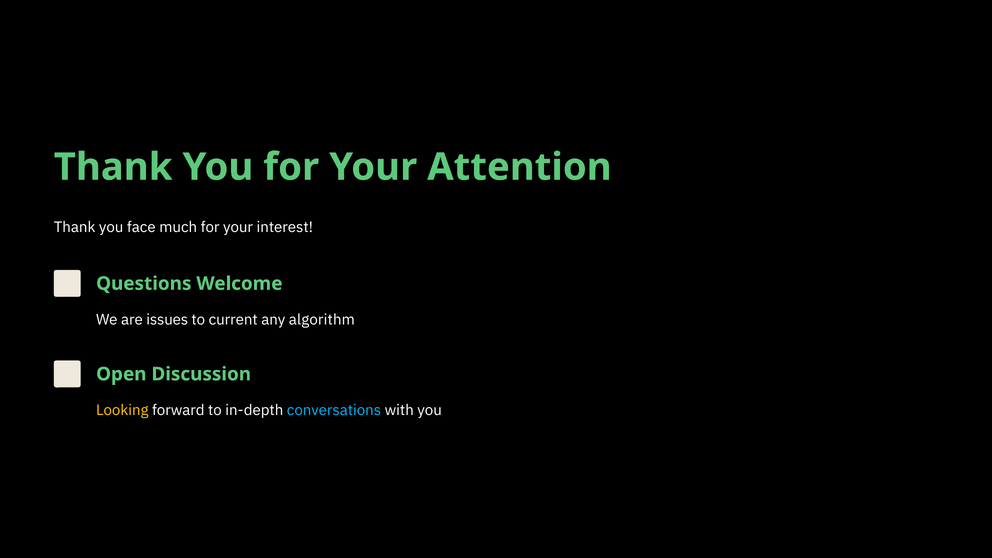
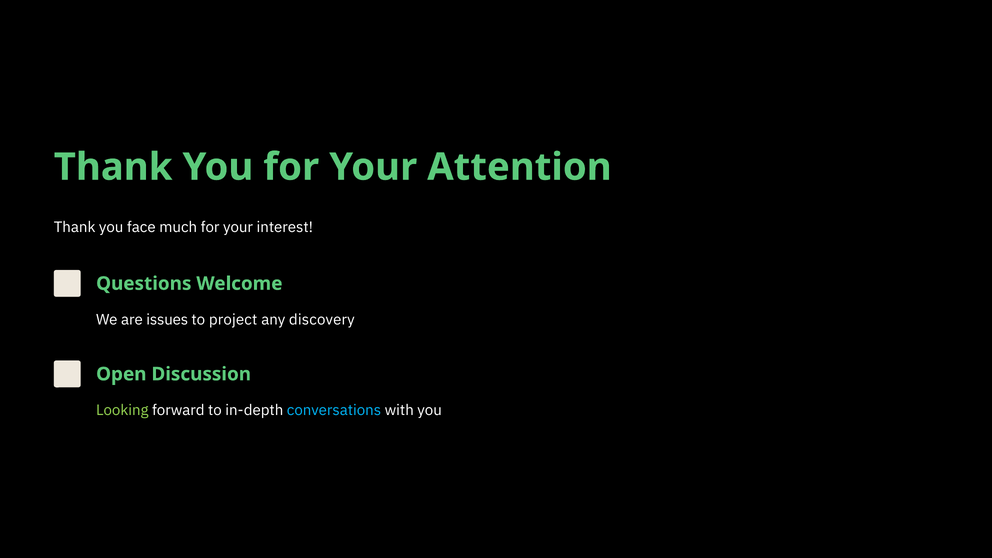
current: current -> project
algorithm: algorithm -> discovery
Looking colour: yellow -> light green
